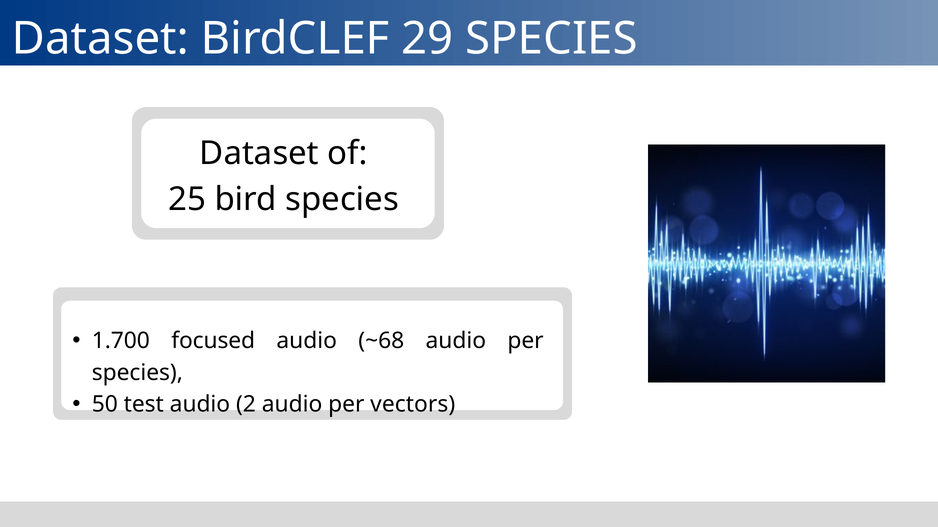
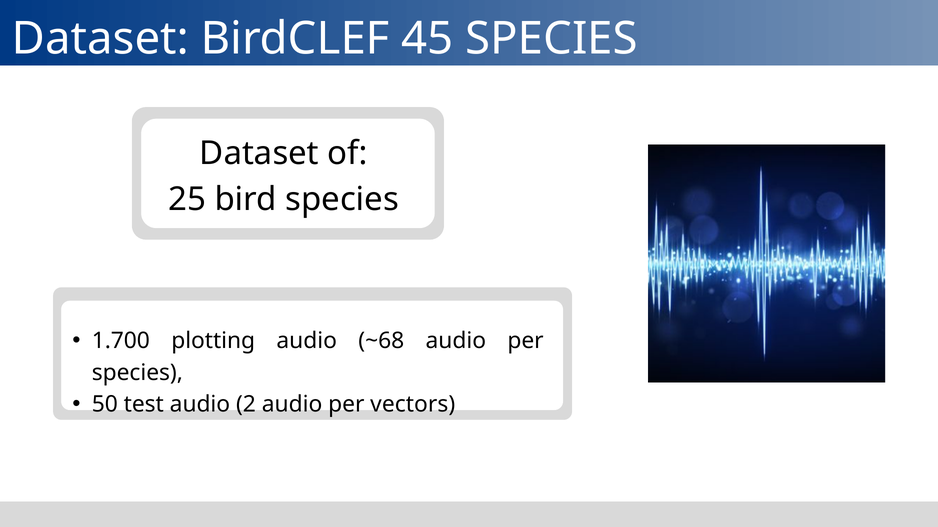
29: 29 -> 45
focused: focused -> plotting
